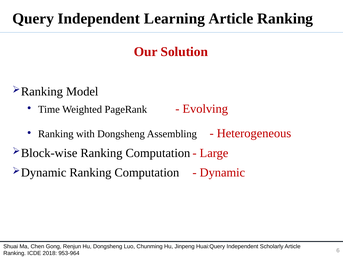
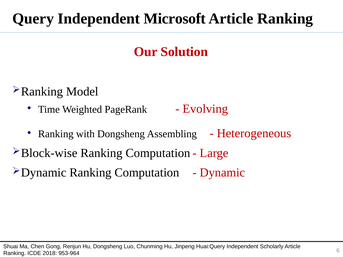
Learning: Learning -> Microsoft
